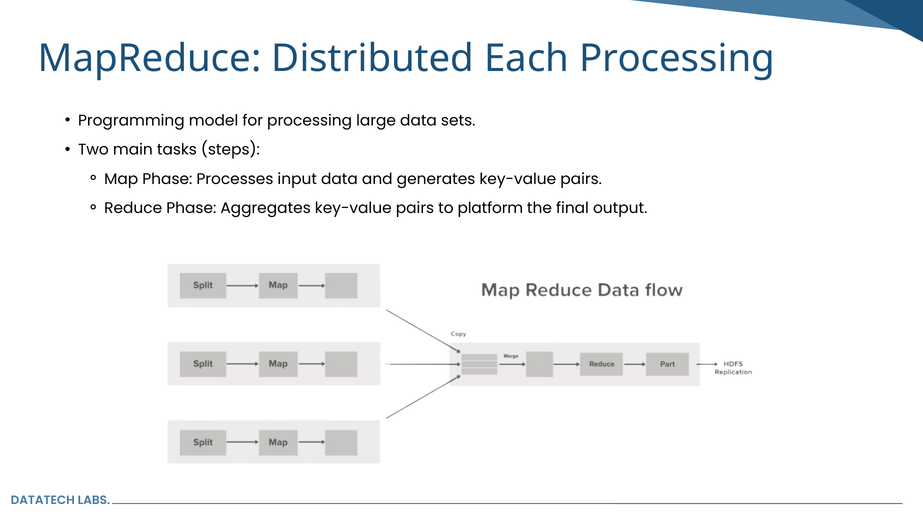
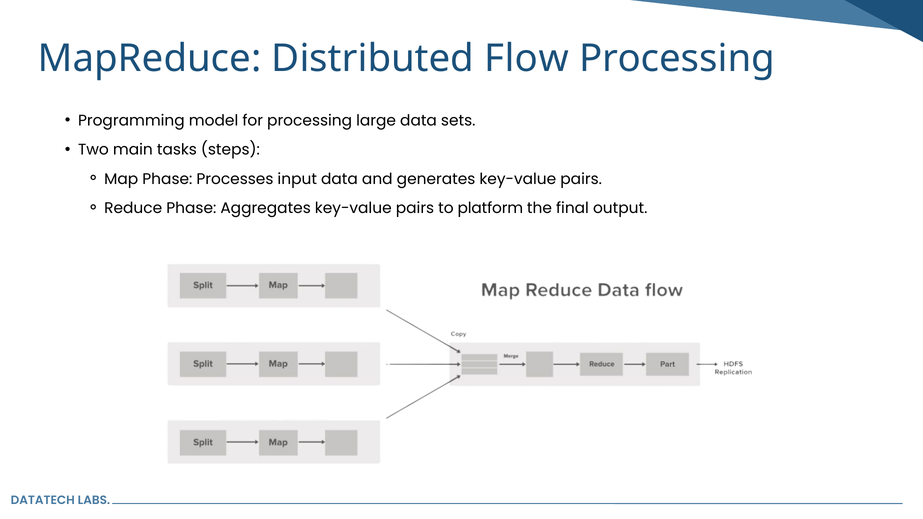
Each: Each -> Flow
